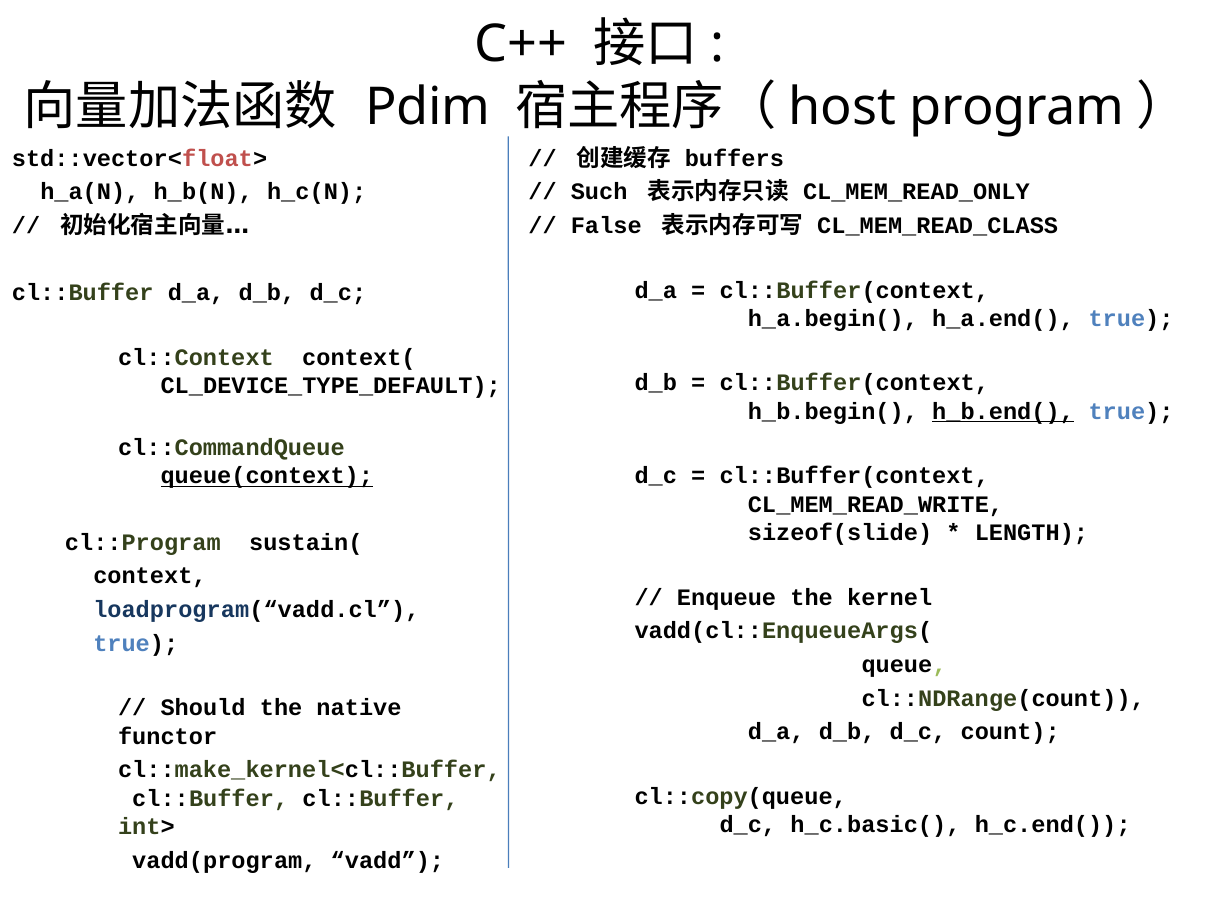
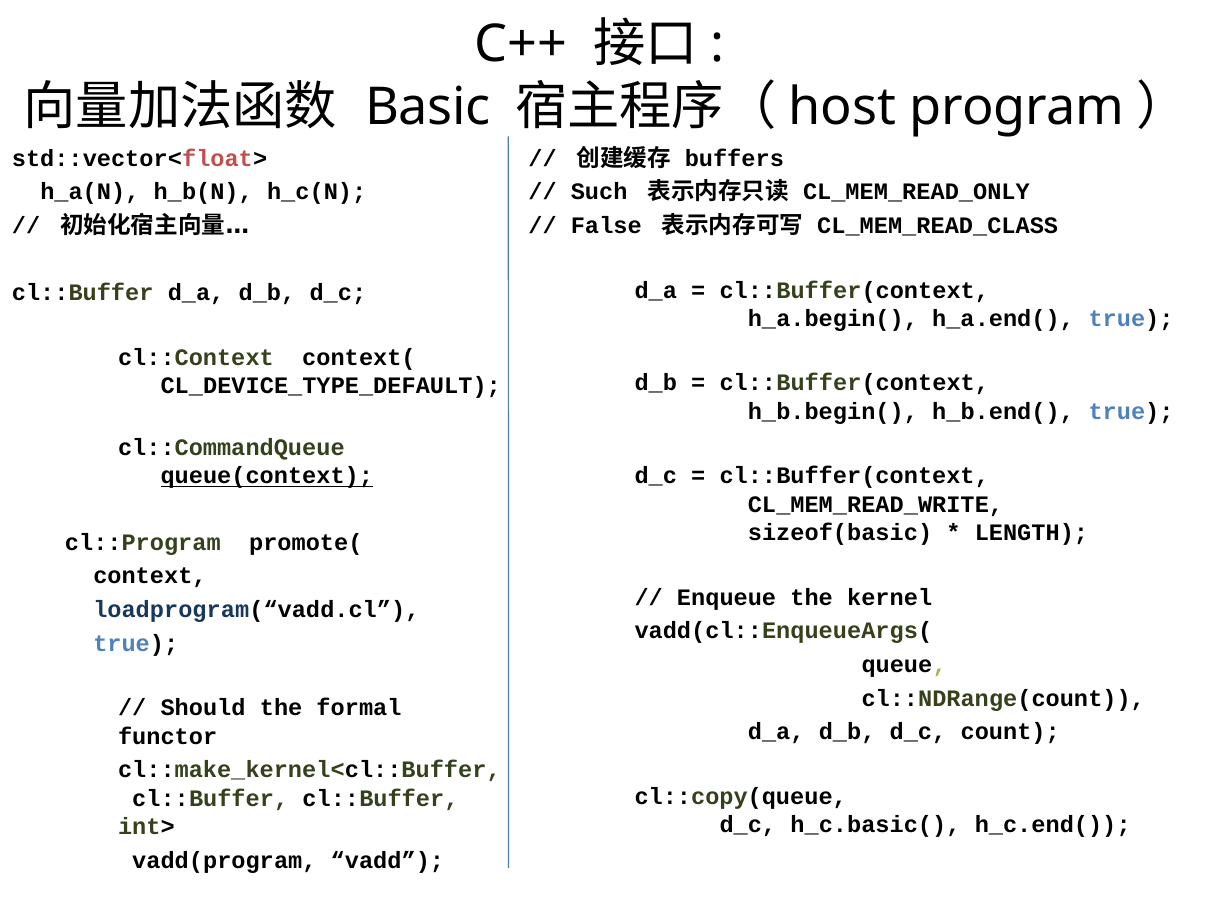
Pdim: Pdim -> Basic
h_b.end( underline: present -> none
sizeof(slide: sizeof(slide -> sizeof(basic
sustain(: sustain( -> promote(
native: native -> formal
